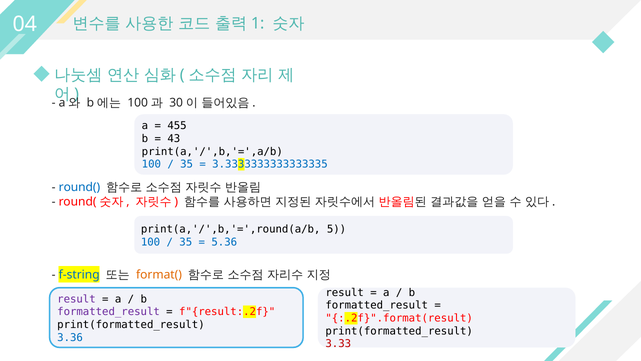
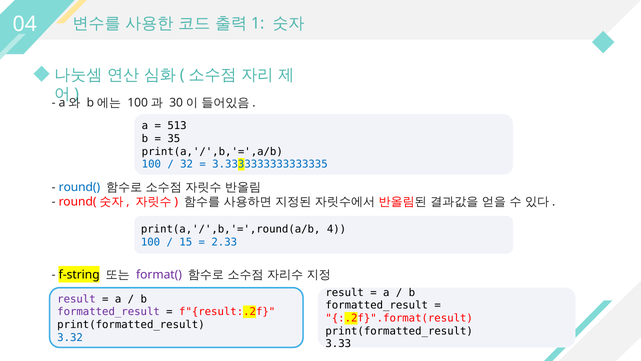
455: 455 -> 513
43: 43 -> 35
35 at (187, 164): 35 -> 32
5: 5 -> 4
35 at (186, 242): 35 -> 15
5.36: 5.36 -> 2.33
f-string colour: blue -> black
format( colour: orange -> purple
3.36: 3.36 -> 3.32
3.33 colour: red -> black
